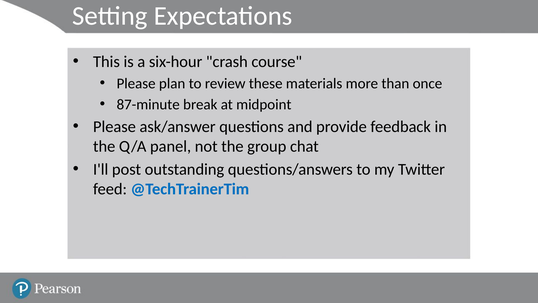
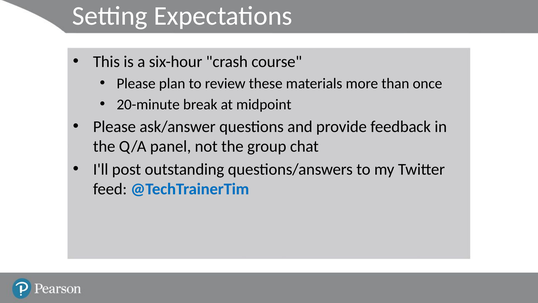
87-minute: 87-minute -> 20-minute
